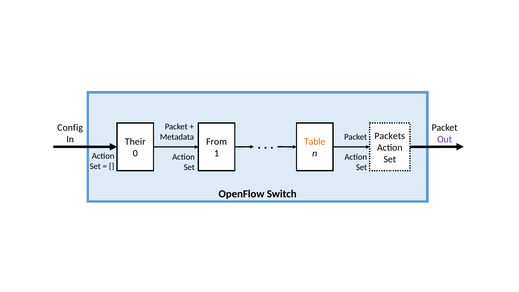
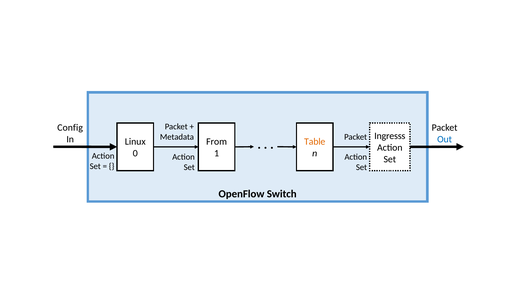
Packets: Packets -> Ingresss
Out colour: purple -> blue
Their: Their -> Linux
